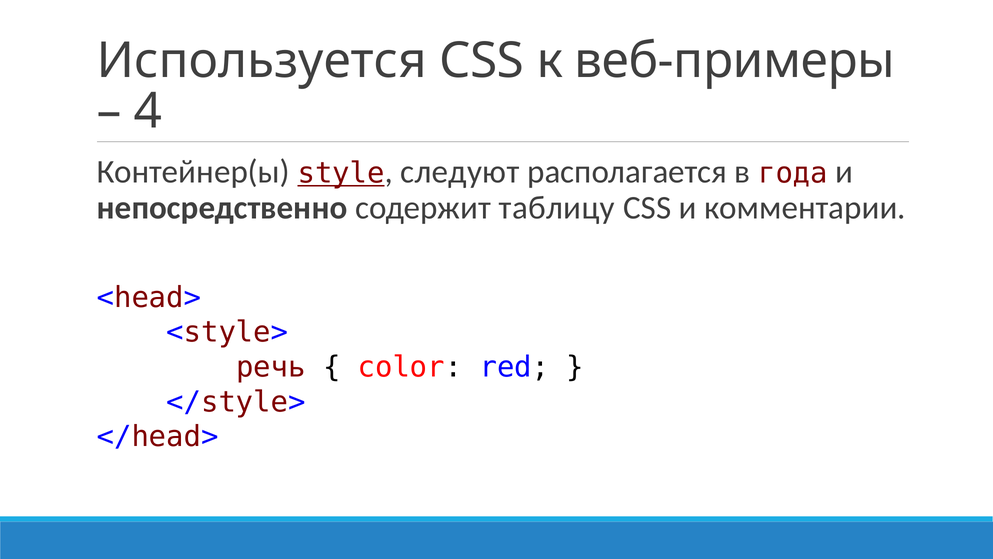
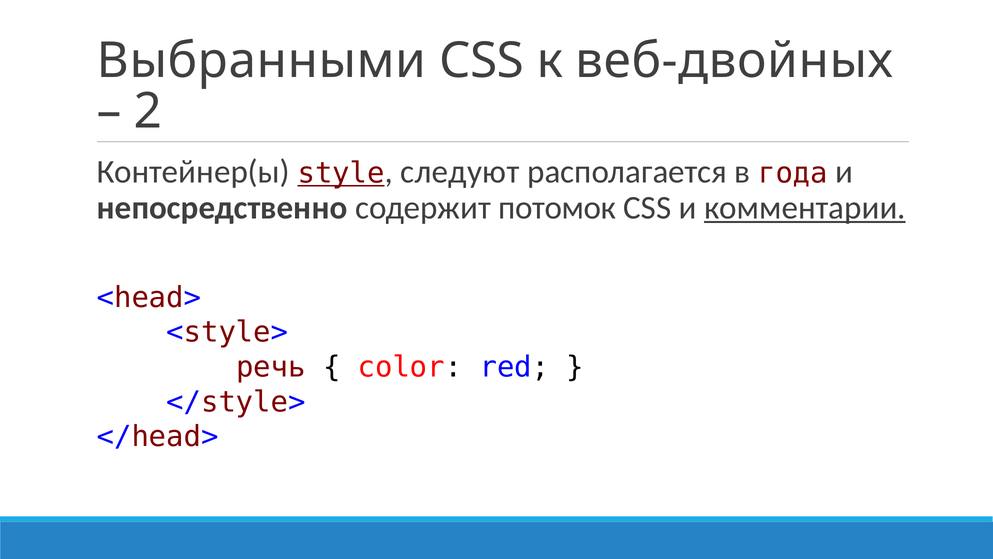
Используется: Используется -> Выбранными
веб-примеры: веб-примеры -> веб-двойных
4: 4 -> 2
таблицу: таблицу -> потомок
комментарии underline: none -> present
